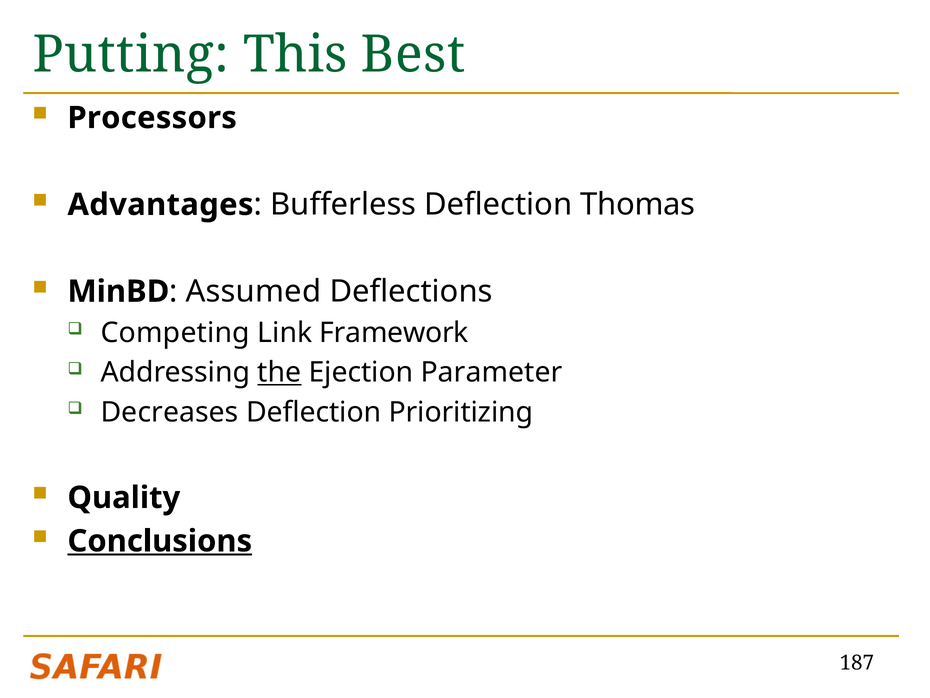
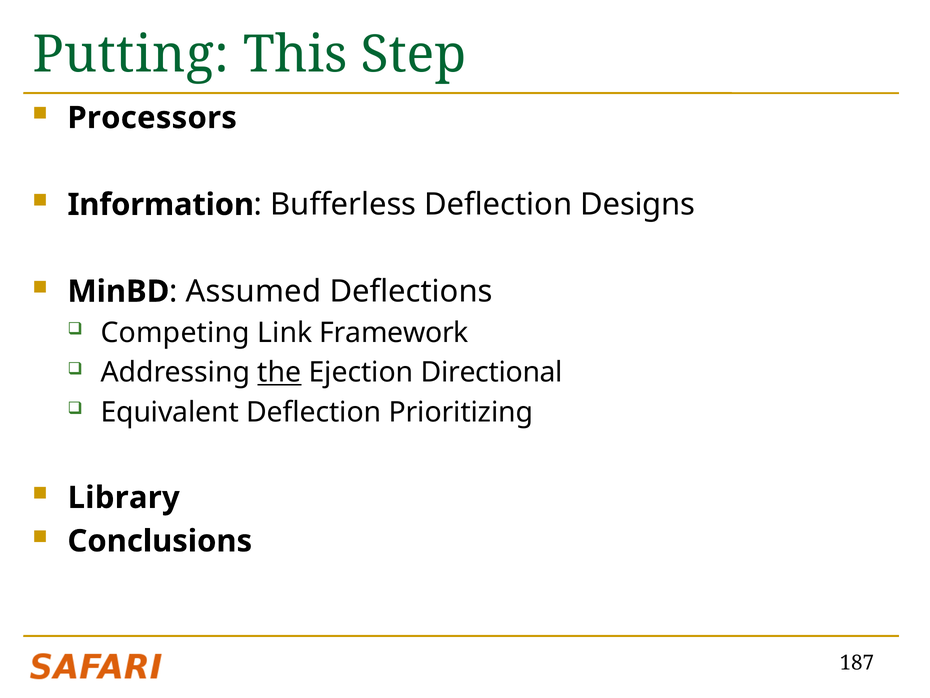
Best: Best -> Step
Advantages: Advantages -> Information
Thomas: Thomas -> Designs
Parameter: Parameter -> Directional
Decreases: Decreases -> Equivalent
Quality: Quality -> Library
Conclusions underline: present -> none
